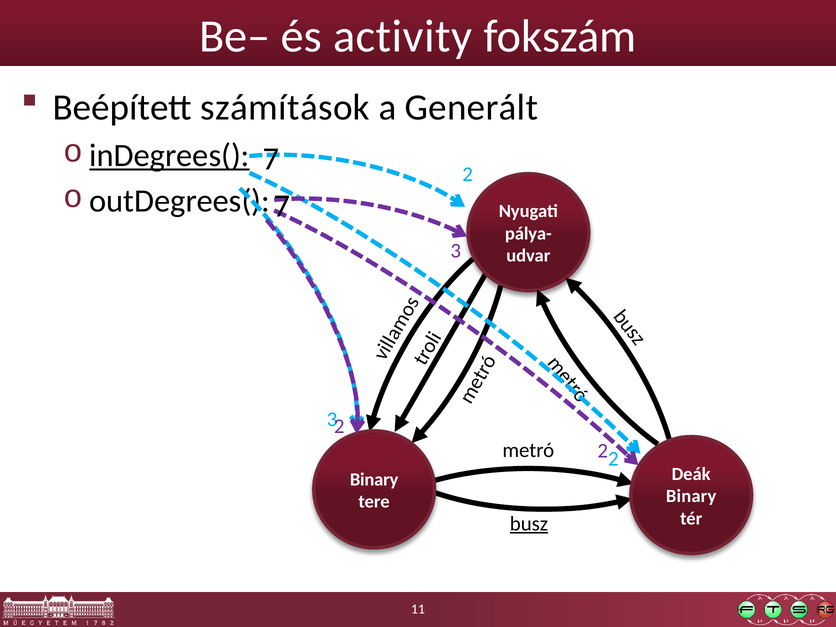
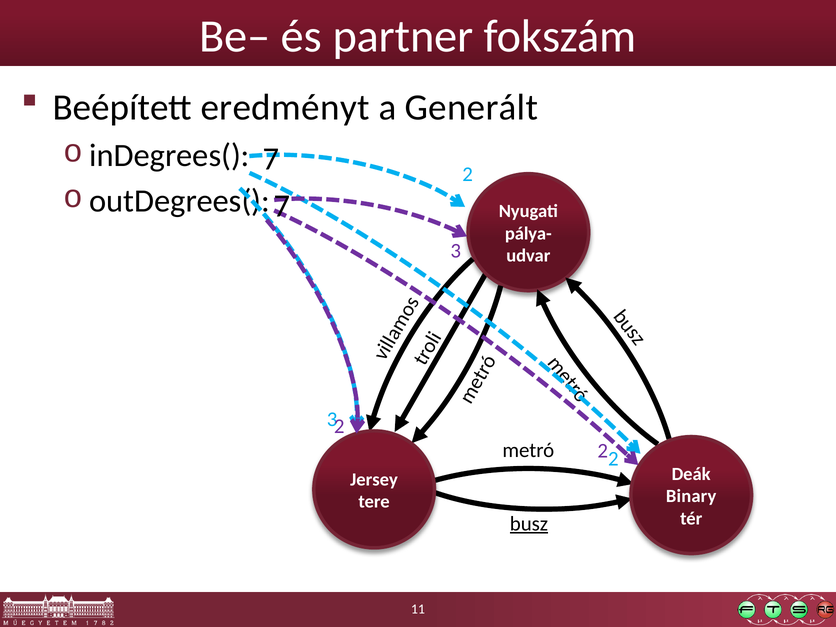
activity: activity -> partner
számítások: számítások -> eredményt
inDegrees( underline: present -> none
Binary at (374, 479): Binary -> Jersey
